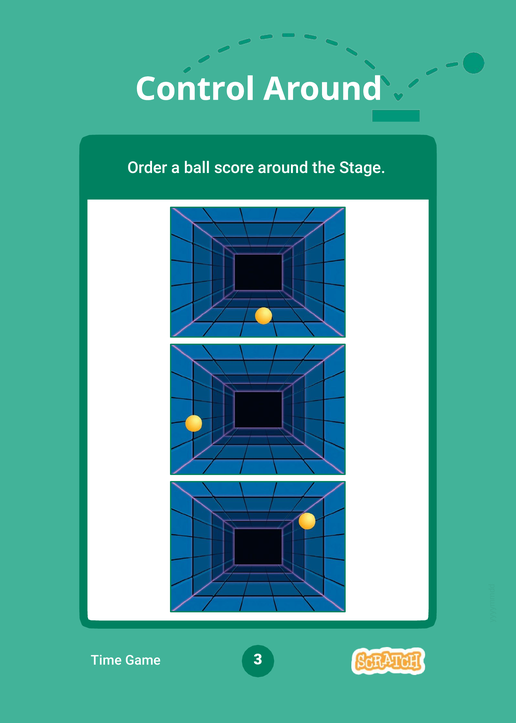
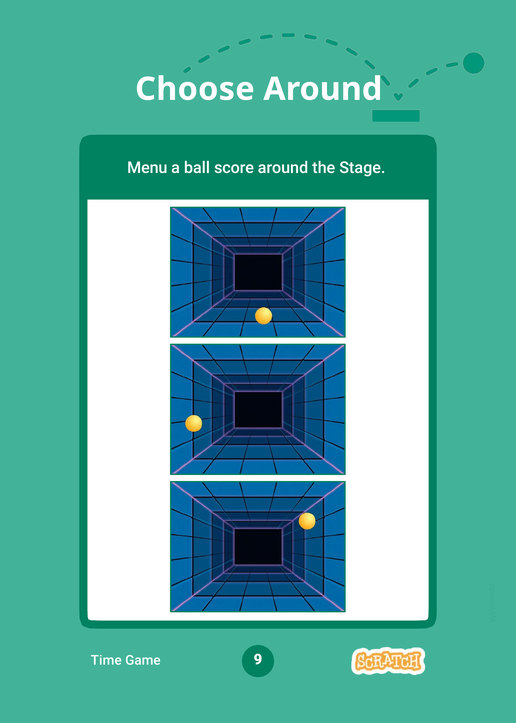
Control: Control -> Choose
Order: Order -> Menu
3: 3 -> 9
